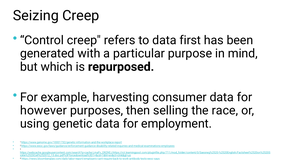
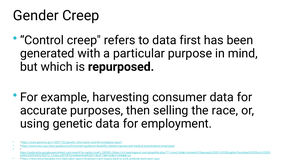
Seizing: Seizing -> Gender
however: however -> accurate
